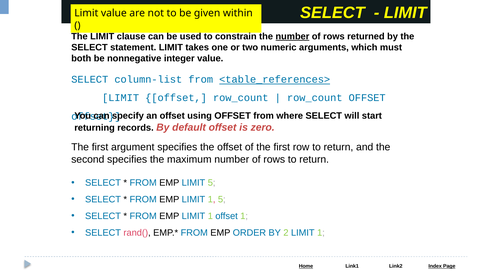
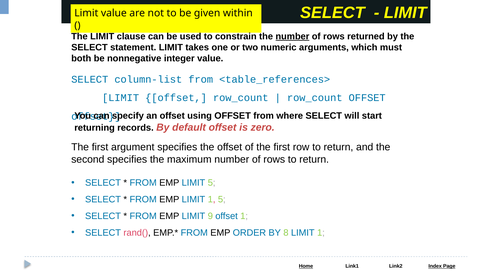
<table_references> underline: present -> none
1 at (210, 216): 1 -> 9
2: 2 -> 8
